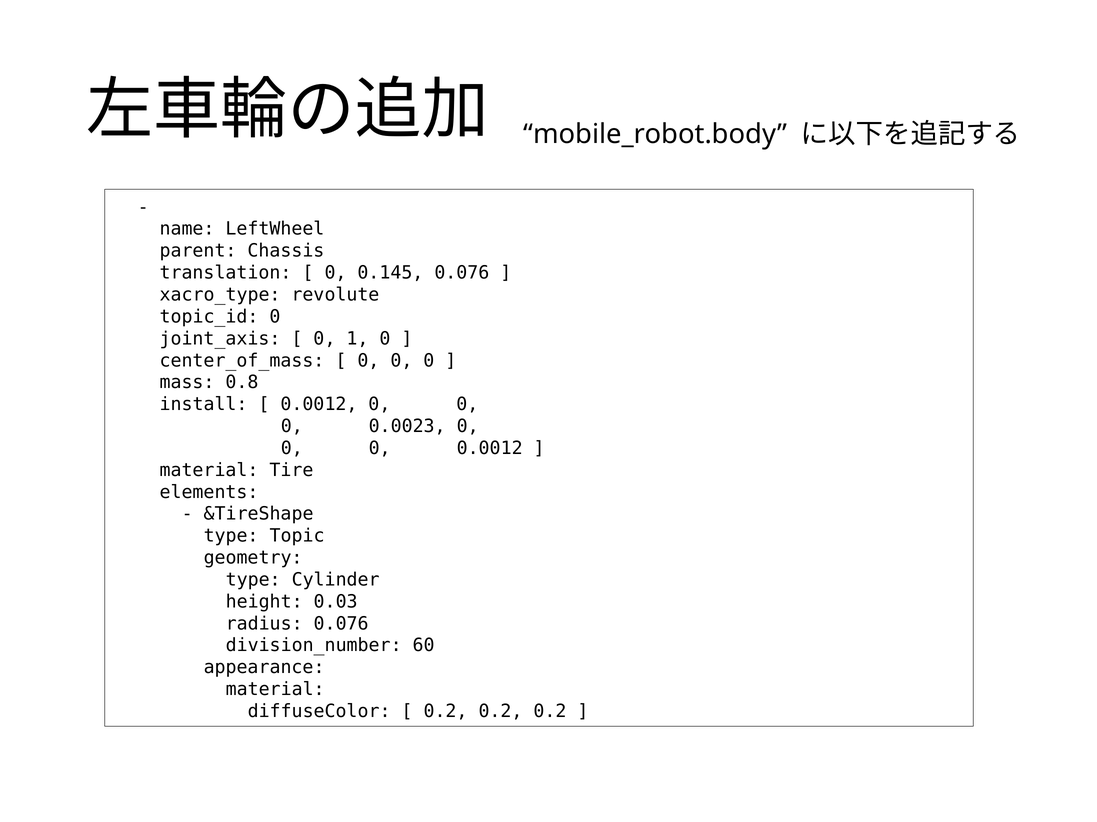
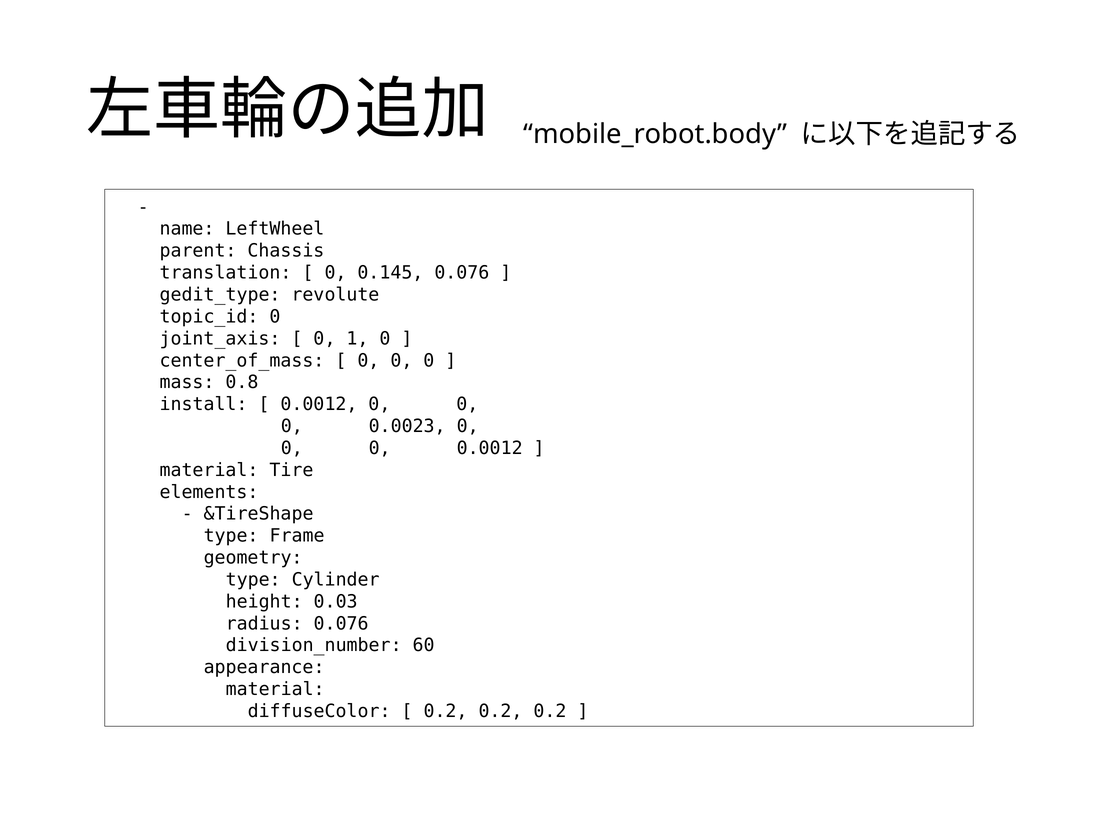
xacro_type: xacro_type -> gedit_type
Topic: Topic -> Frame
